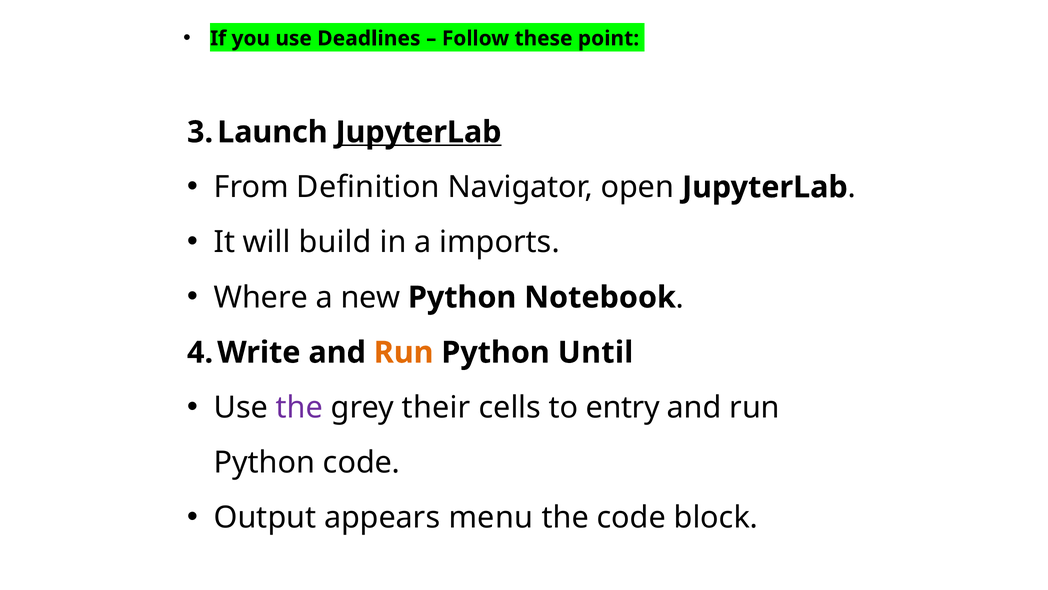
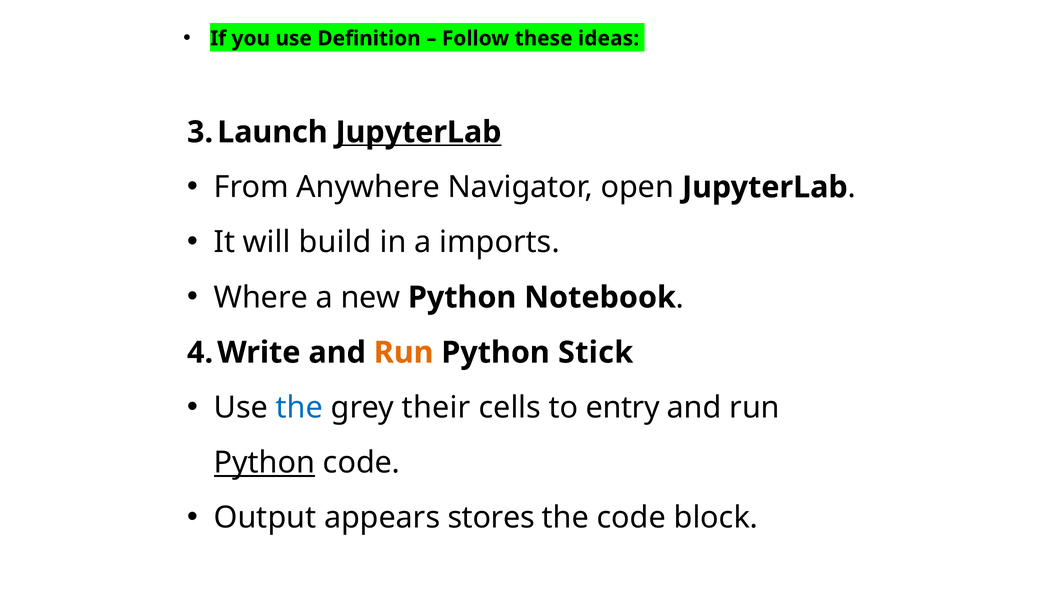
Deadlines: Deadlines -> Definition
point: point -> ideas
Definition: Definition -> Anywhere
Until: Until -> Stick
the at (299, 407) colour: purple -> blue
Python at (264, 462) underline: none -> present
menu: menu -> stores
